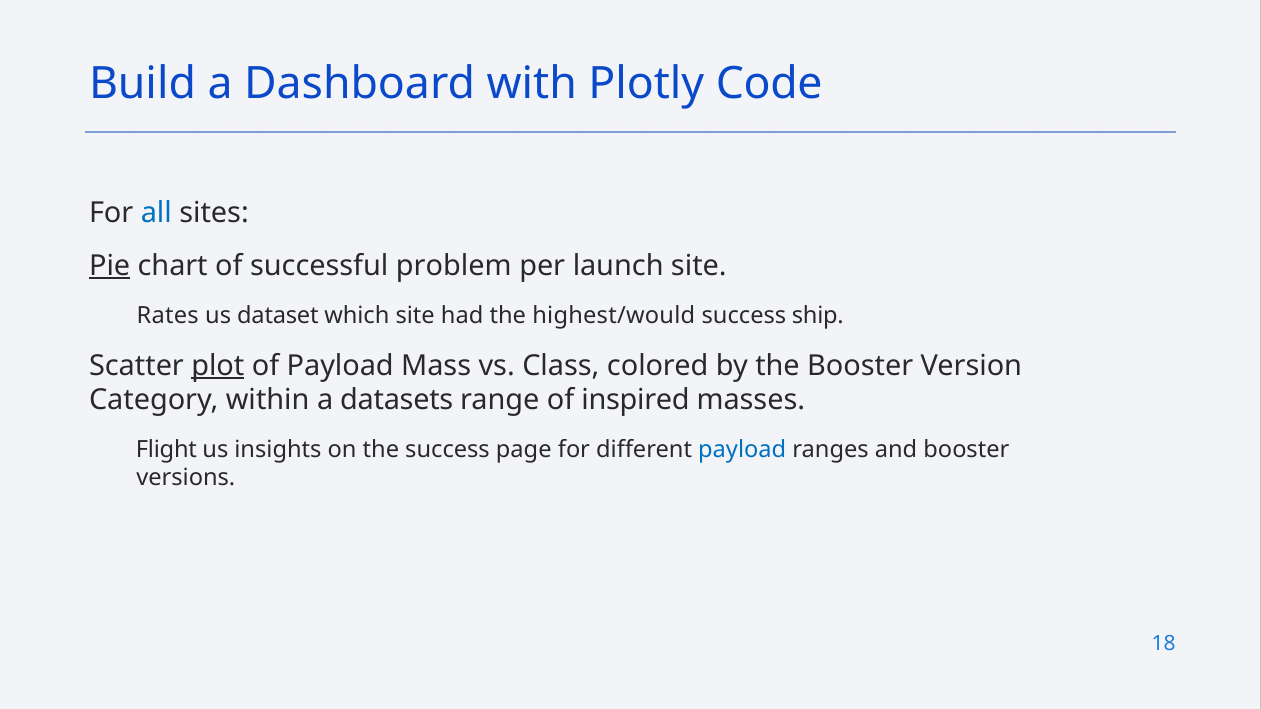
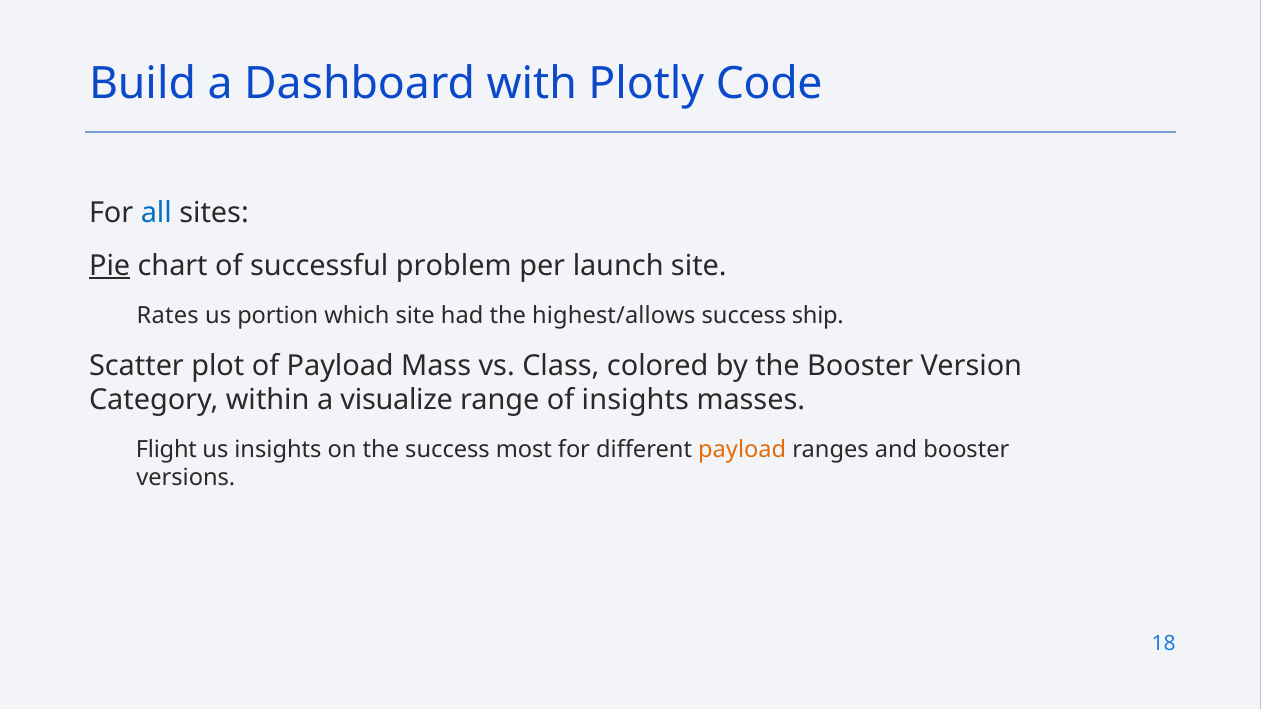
dataset: dataset -> portion
highest/would: highest/would -> highest/allows
plot underline: present -> none
datasets: datasets -> visualize
of inspired: inspired -> insights
page: page -> most
payload at (742, 450) colour: blue -> orange
